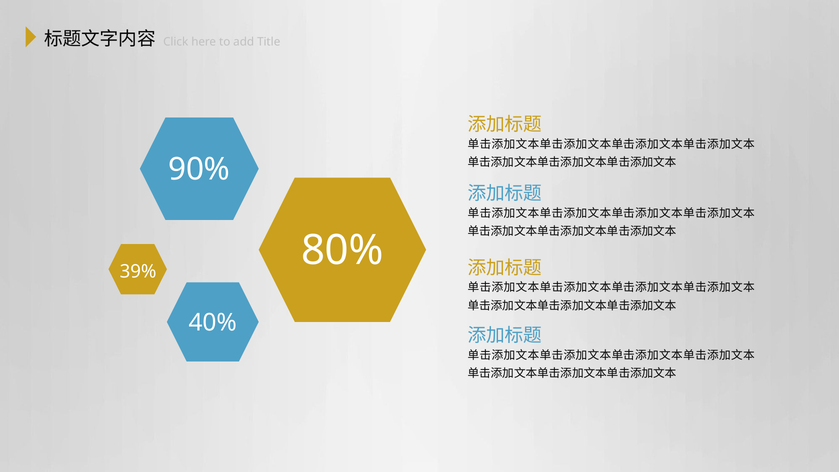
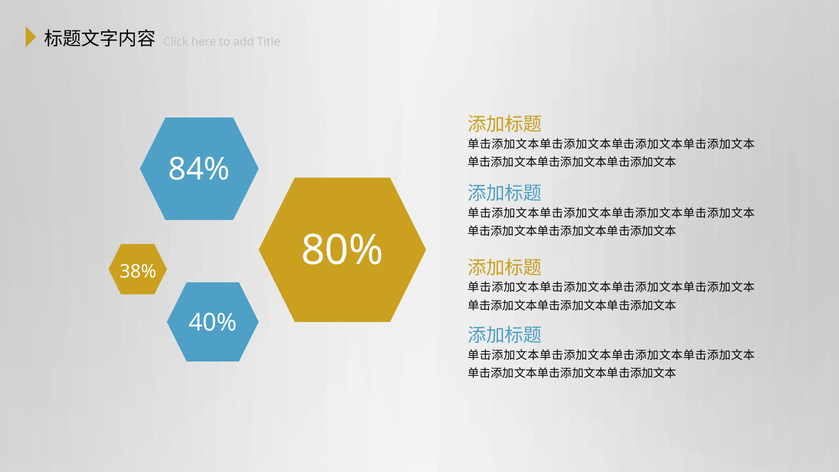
90%: 90% -> 84%
39%: 39% -> 38%
